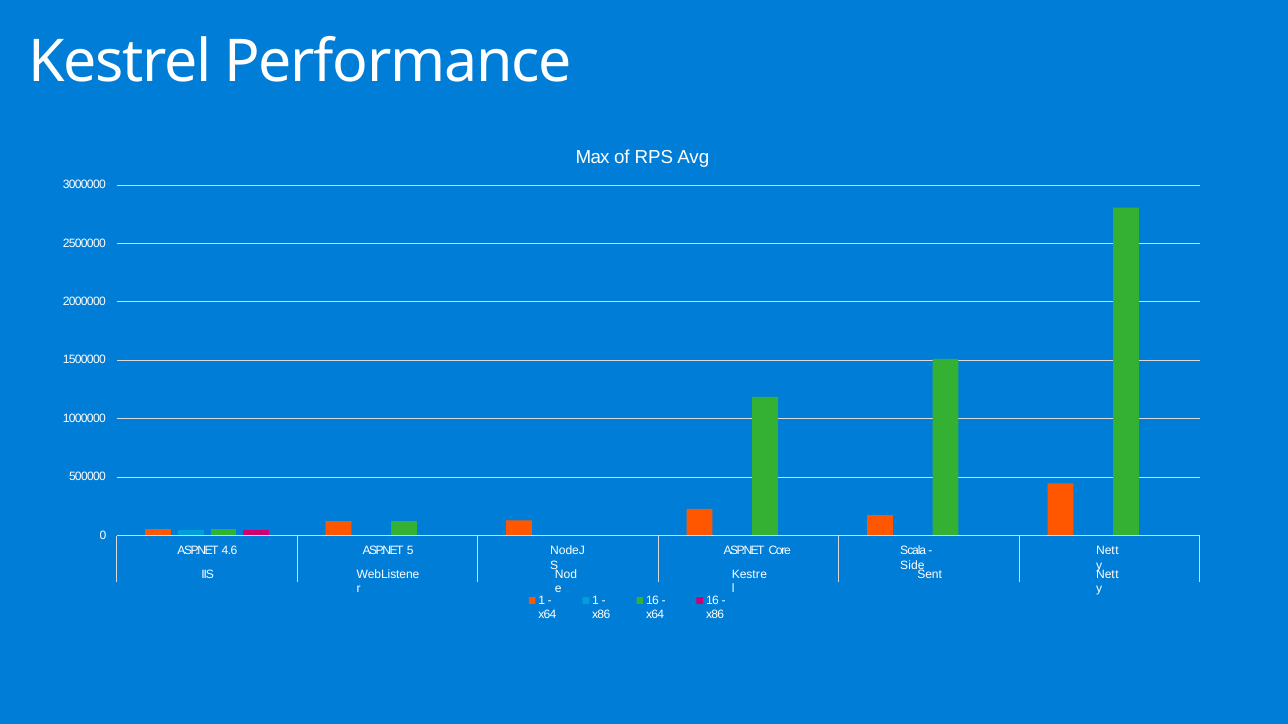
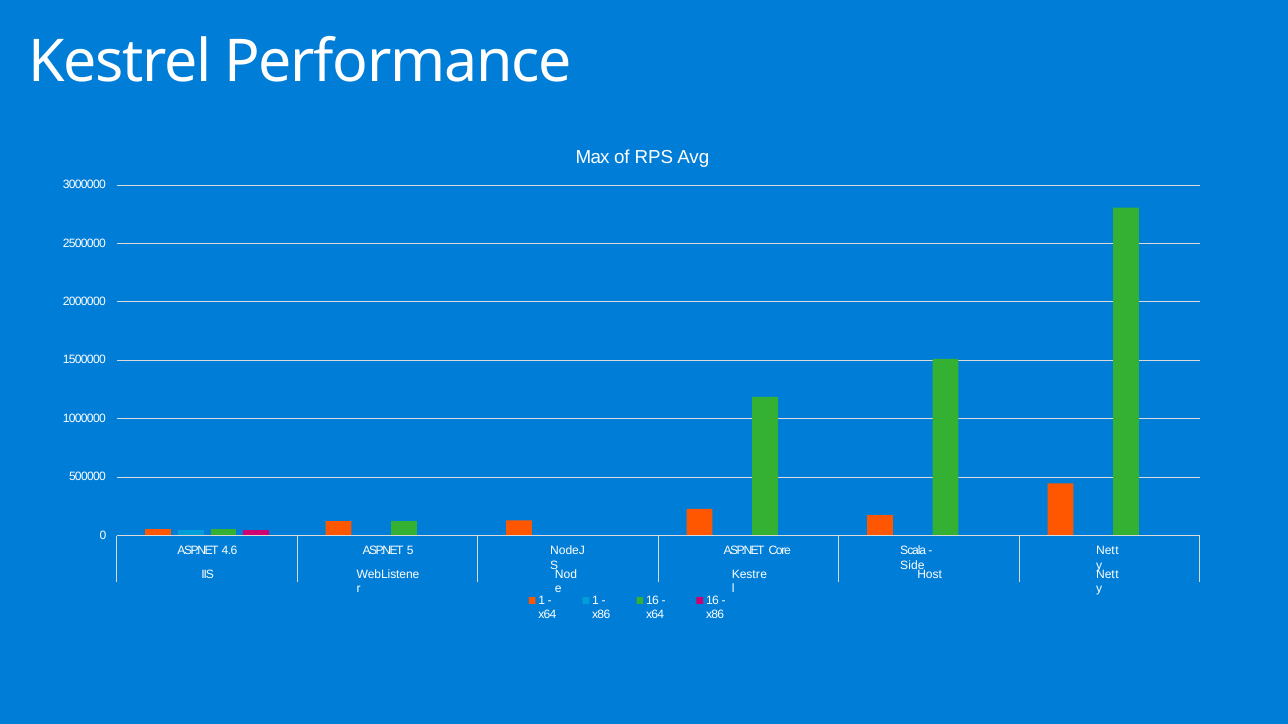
Sent: Sent -> Host
